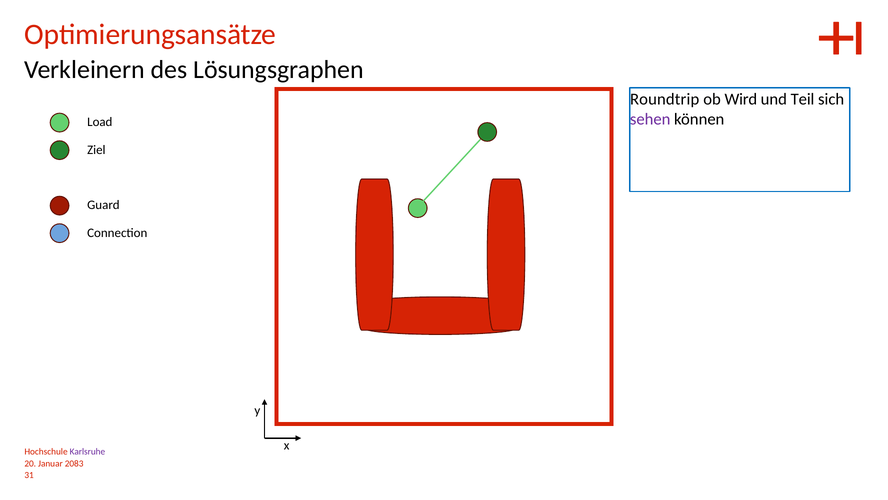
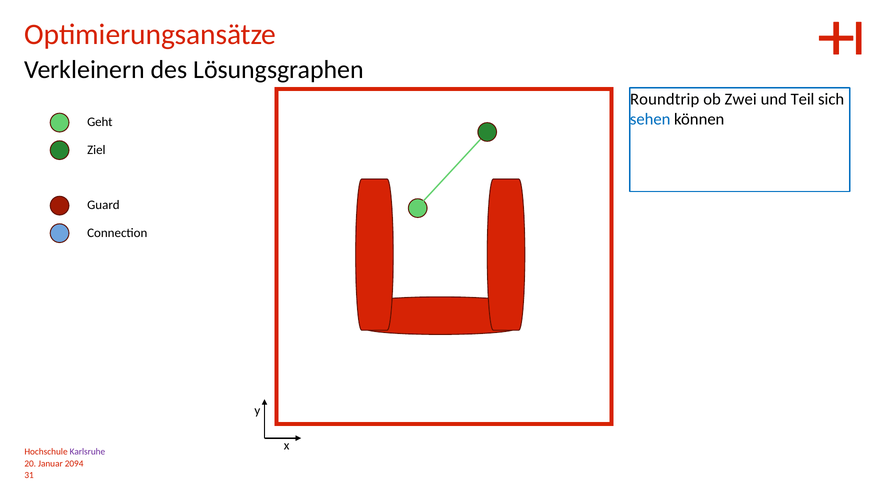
Wird: Wird -> Zwei
sehen colour: purple -> blue
Load: Load -> Geht
2083: 2083 -> 2094
